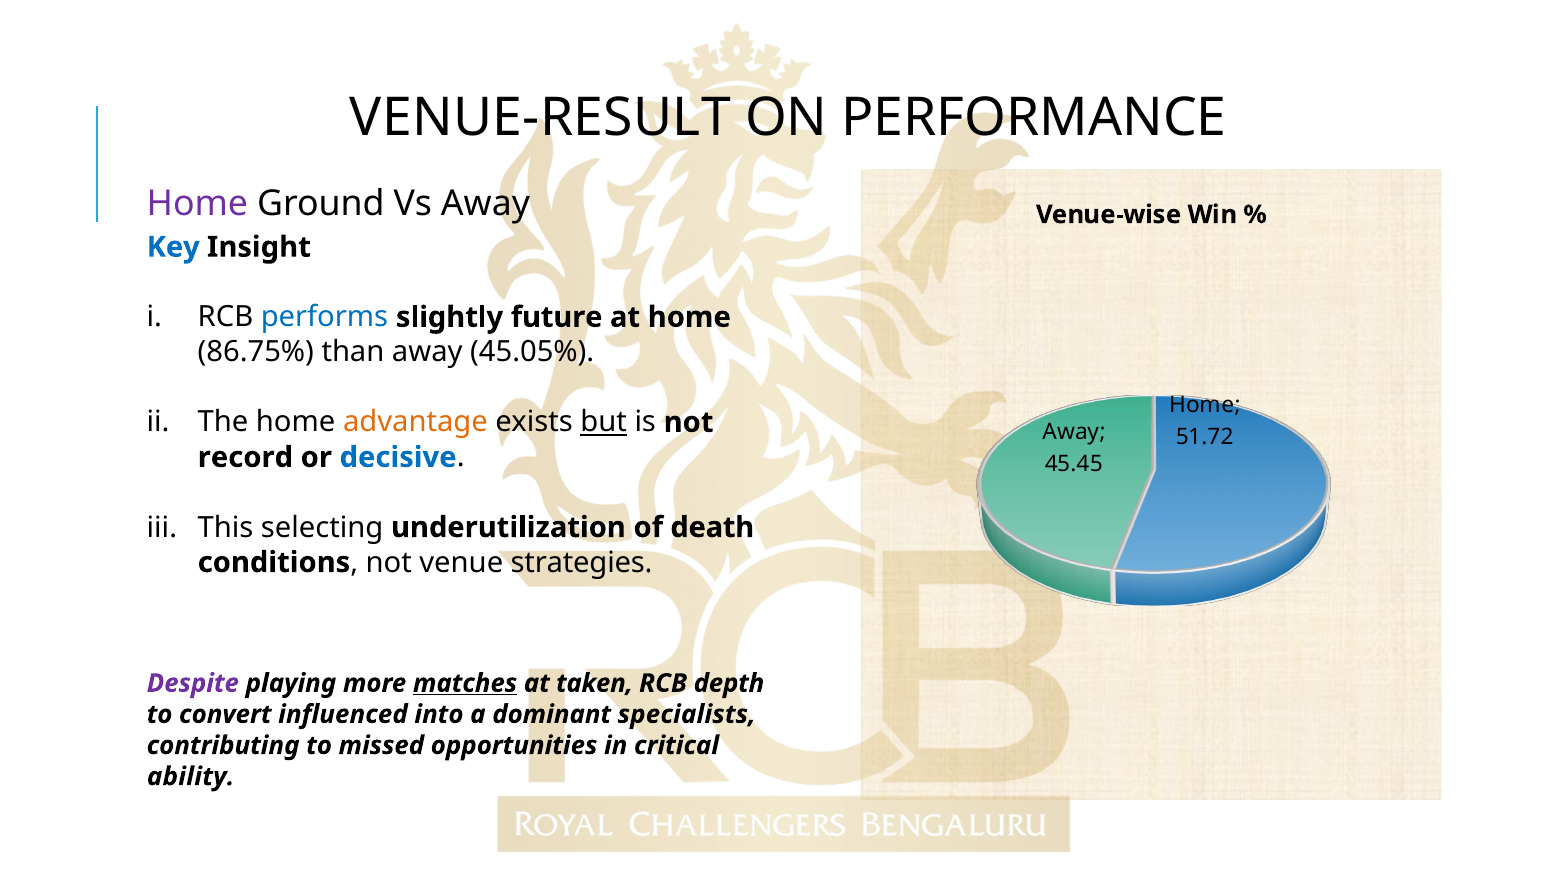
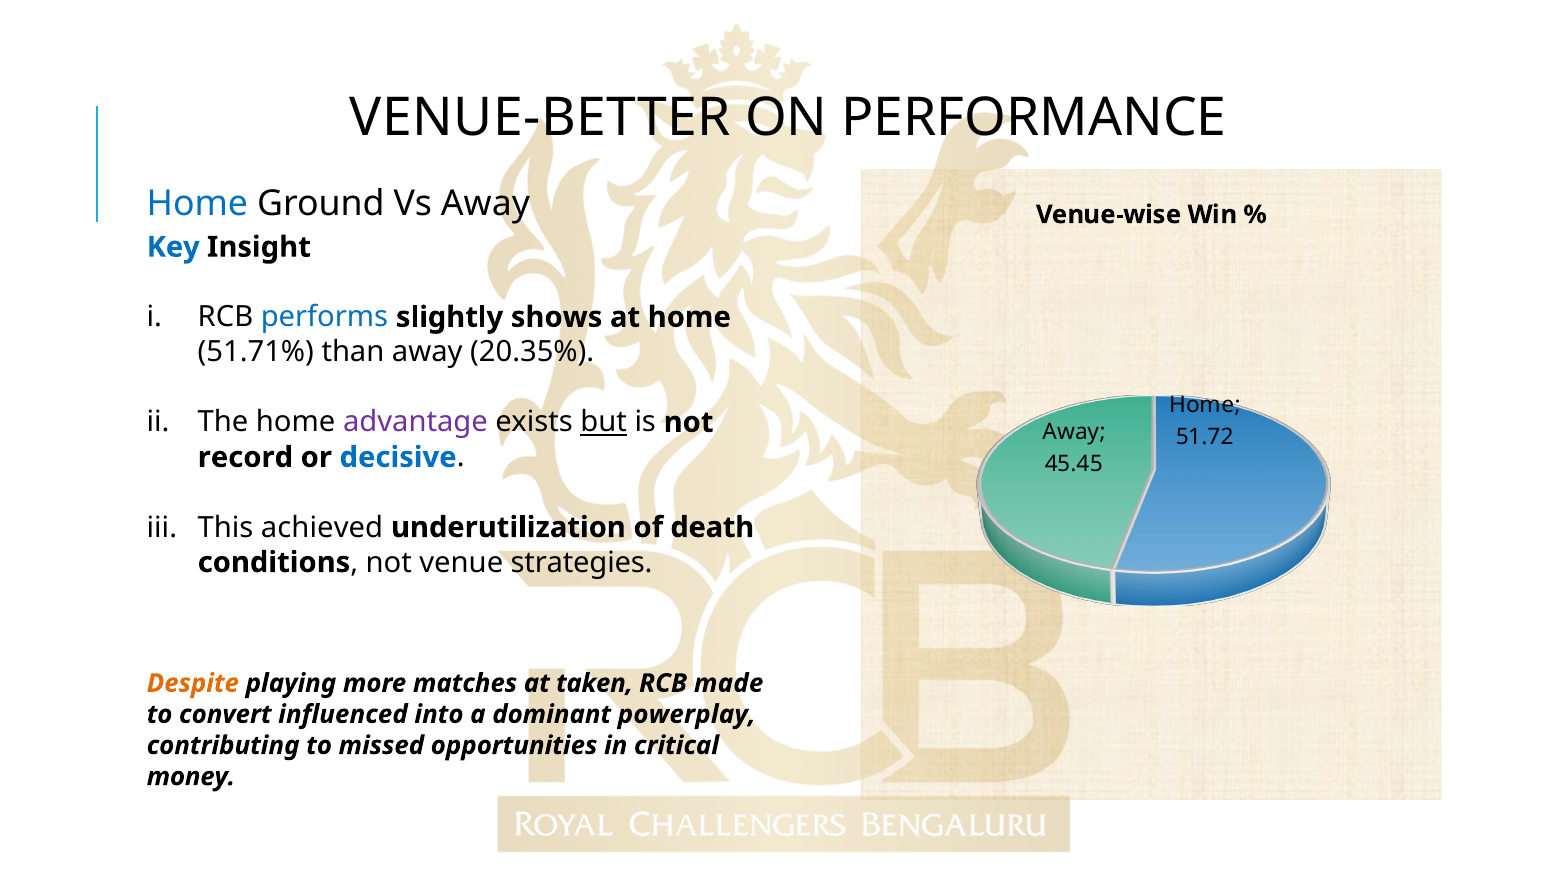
VENUE-RESULT: VENUE-RESULT -> VENUE-BETTER
Home at (197, 204) colour: purple -> blue
future: future -> shows
86.75%: 86.75% -> 51.71%
45.05%: 45.05% -> 20.35%
advantage colour: orange -> purple
selecting: selecting -> achieved
Despite colour: purple -> orange
matches underline: present -> none
depth: depth -> made
specialists: specialists -> powerplay
ability: ability -> money
